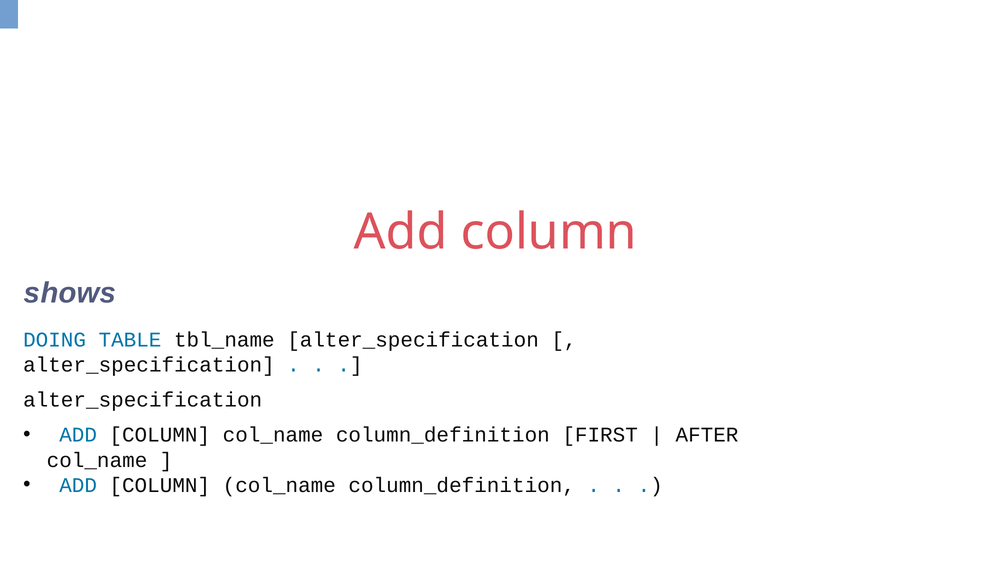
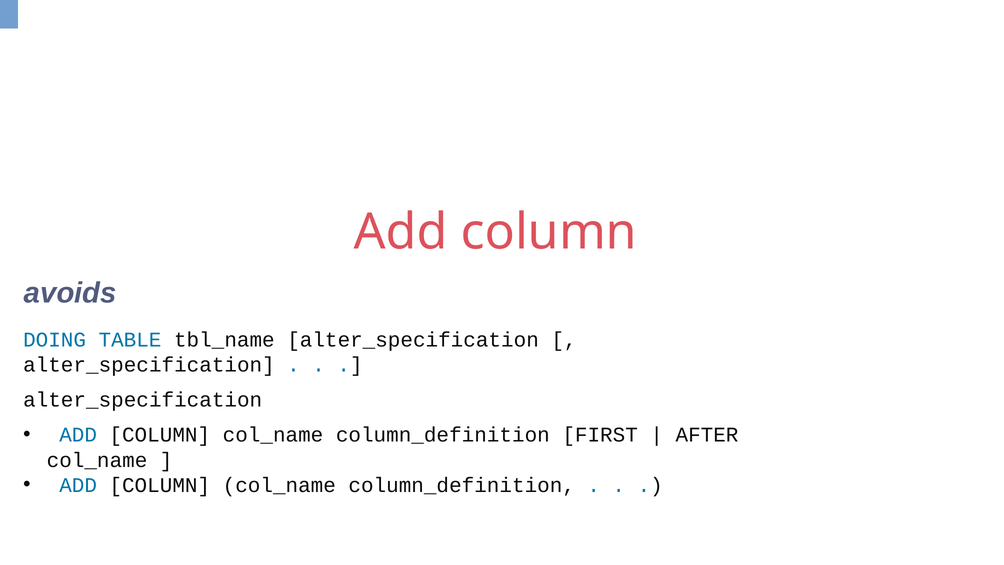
shows: shows -> avoids
